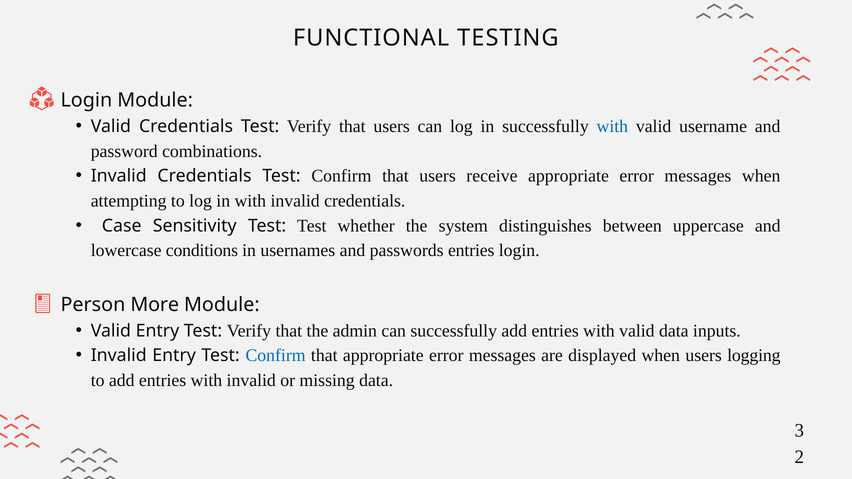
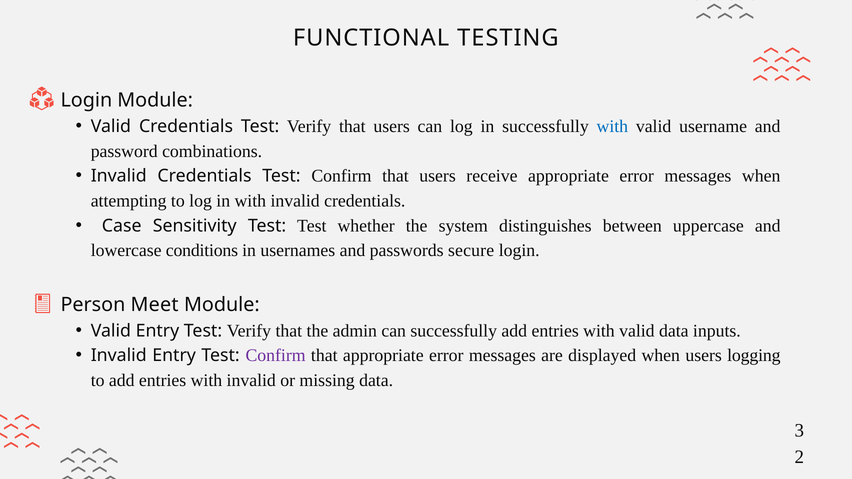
passwords entries: entries -> secure
More: More -> Meet
Confirm at (276, 356) colour: blue -> purple
